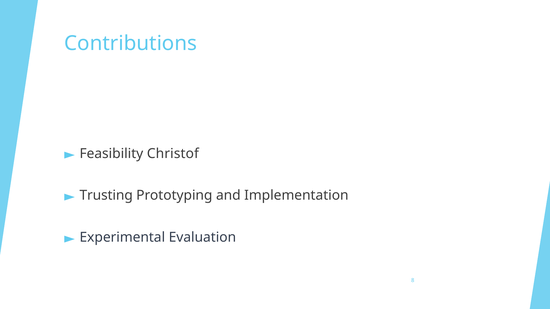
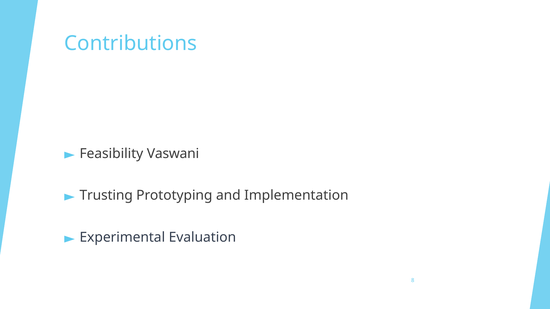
Christof: Christof -> Vaswani
